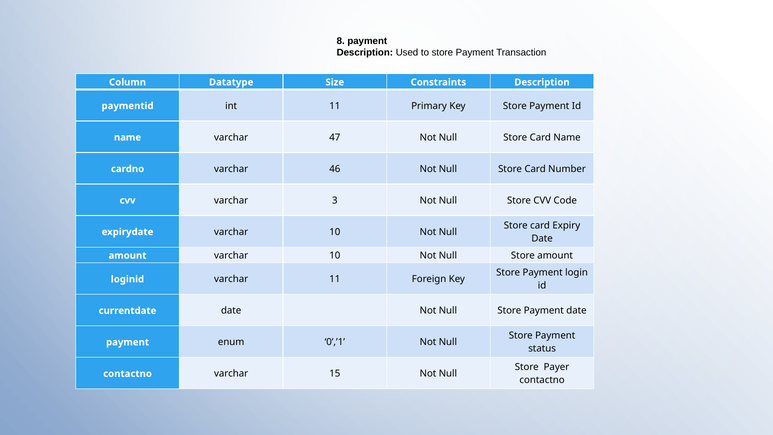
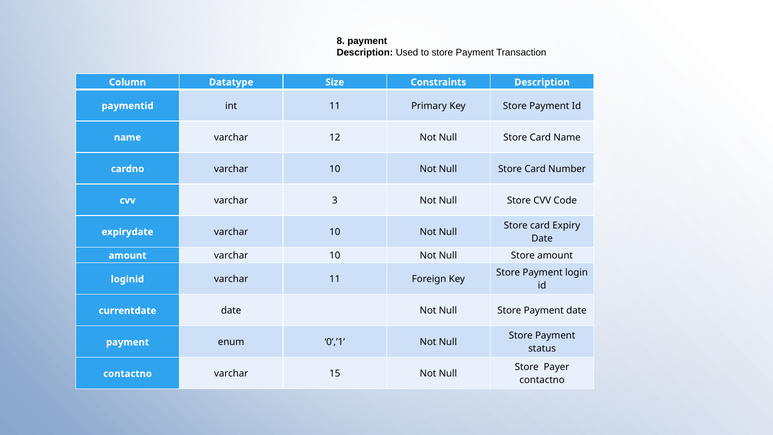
47: 47 -> 12
cardno varchar 46: 46 -> 10
